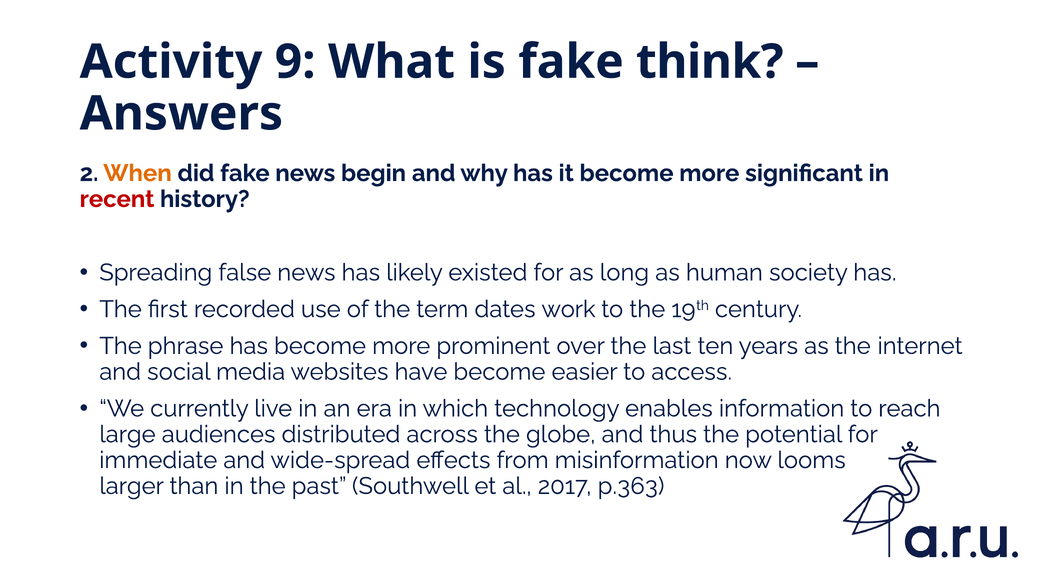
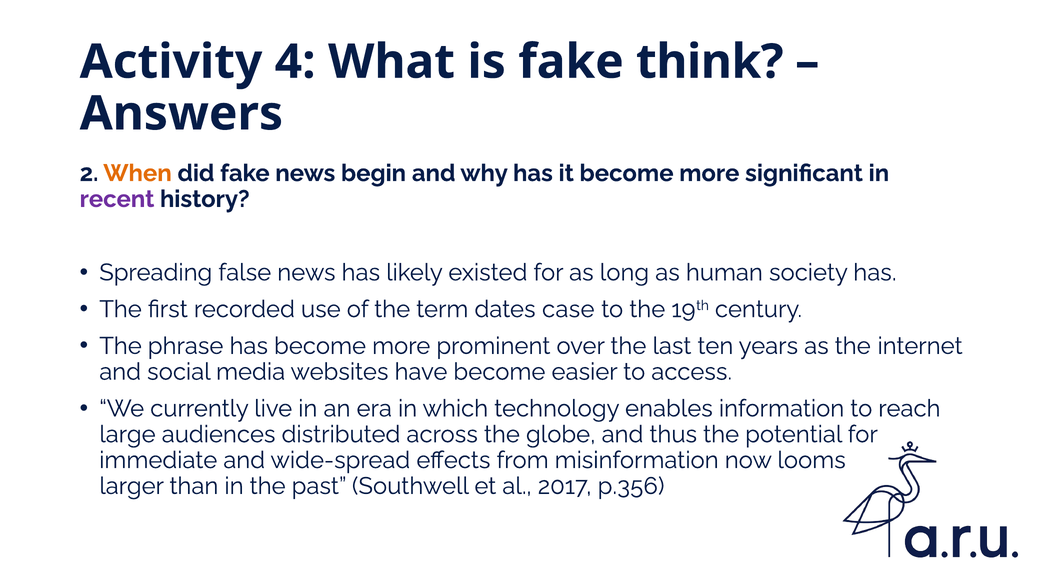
9: 9 -> 4
recent colour: red -> purple
work: work -> case
p.363: p.363 -> p.356
